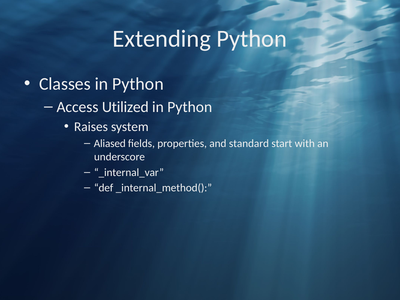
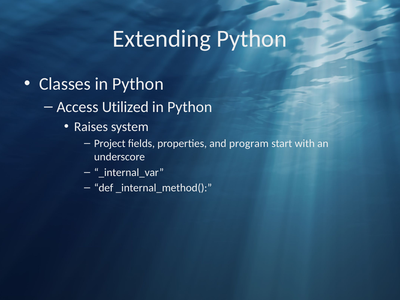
Aliased: Aliased -> Project
standard: standard -> program
